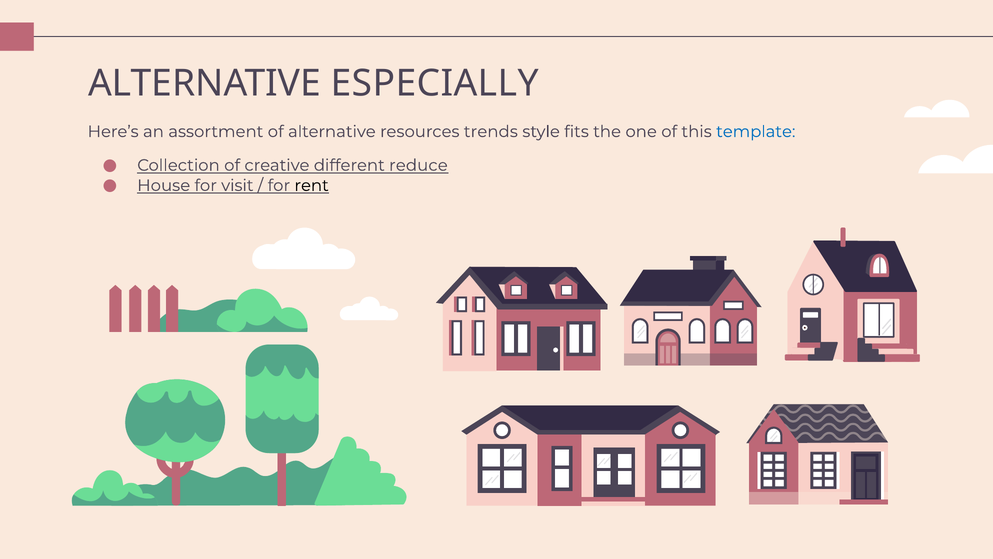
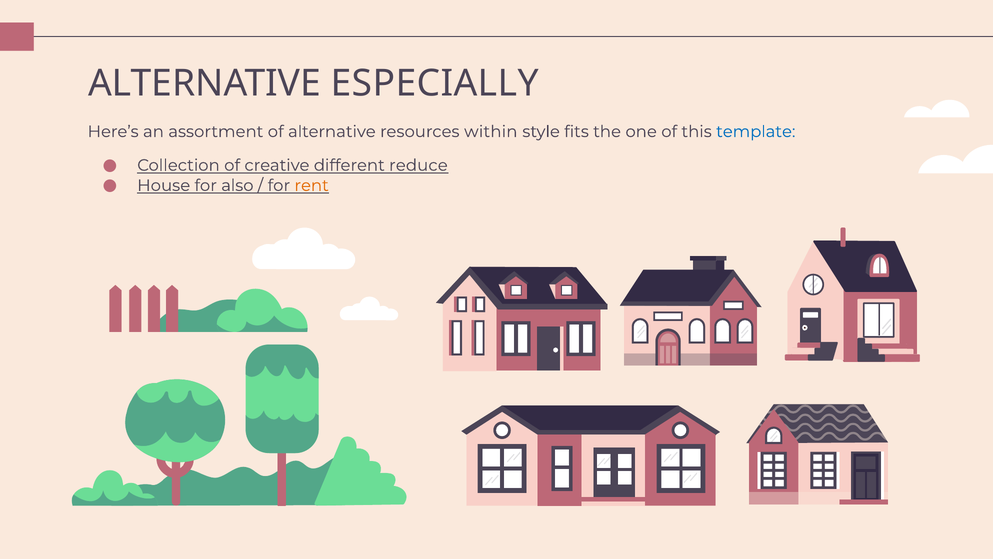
trends: trends -> within
visit: visit -> also
rent colour: black -> orange
